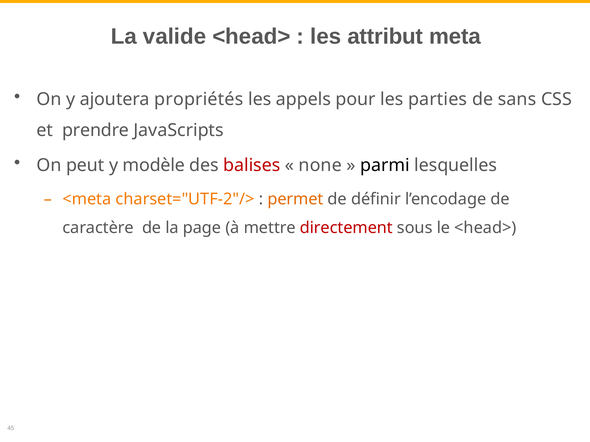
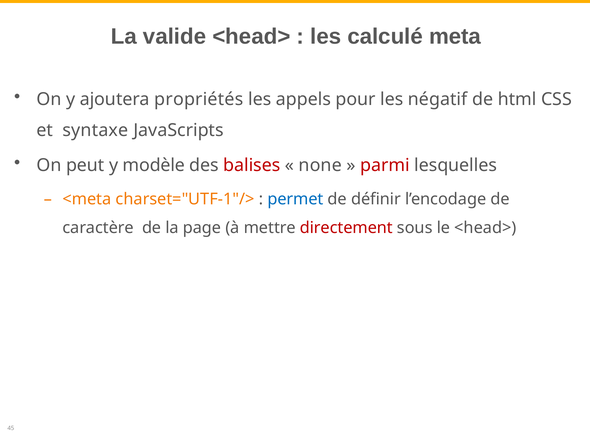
attribut: attribut -> calculé
parties: parties -> négatif
sans: sans -> html
prendre: prendre -> syntaxe
parmi colour: black -> red
charset="UTF-2"/>: charset="UTF-2"/> -> charset="UTF-1"/>
permet colour: orange -> blue
